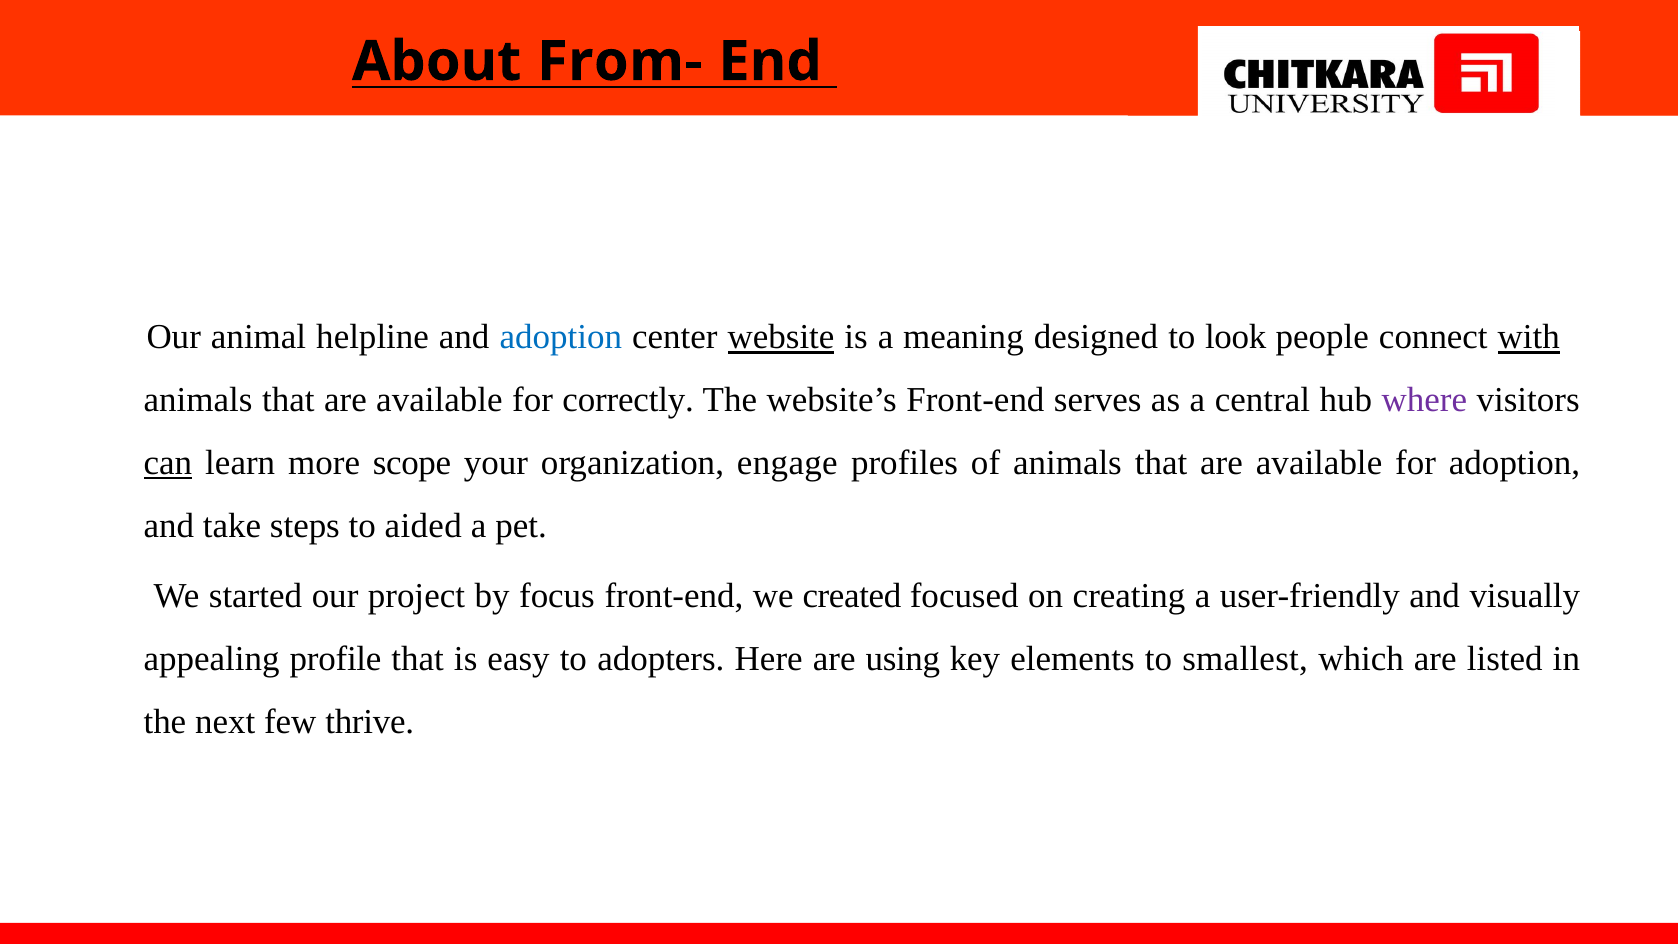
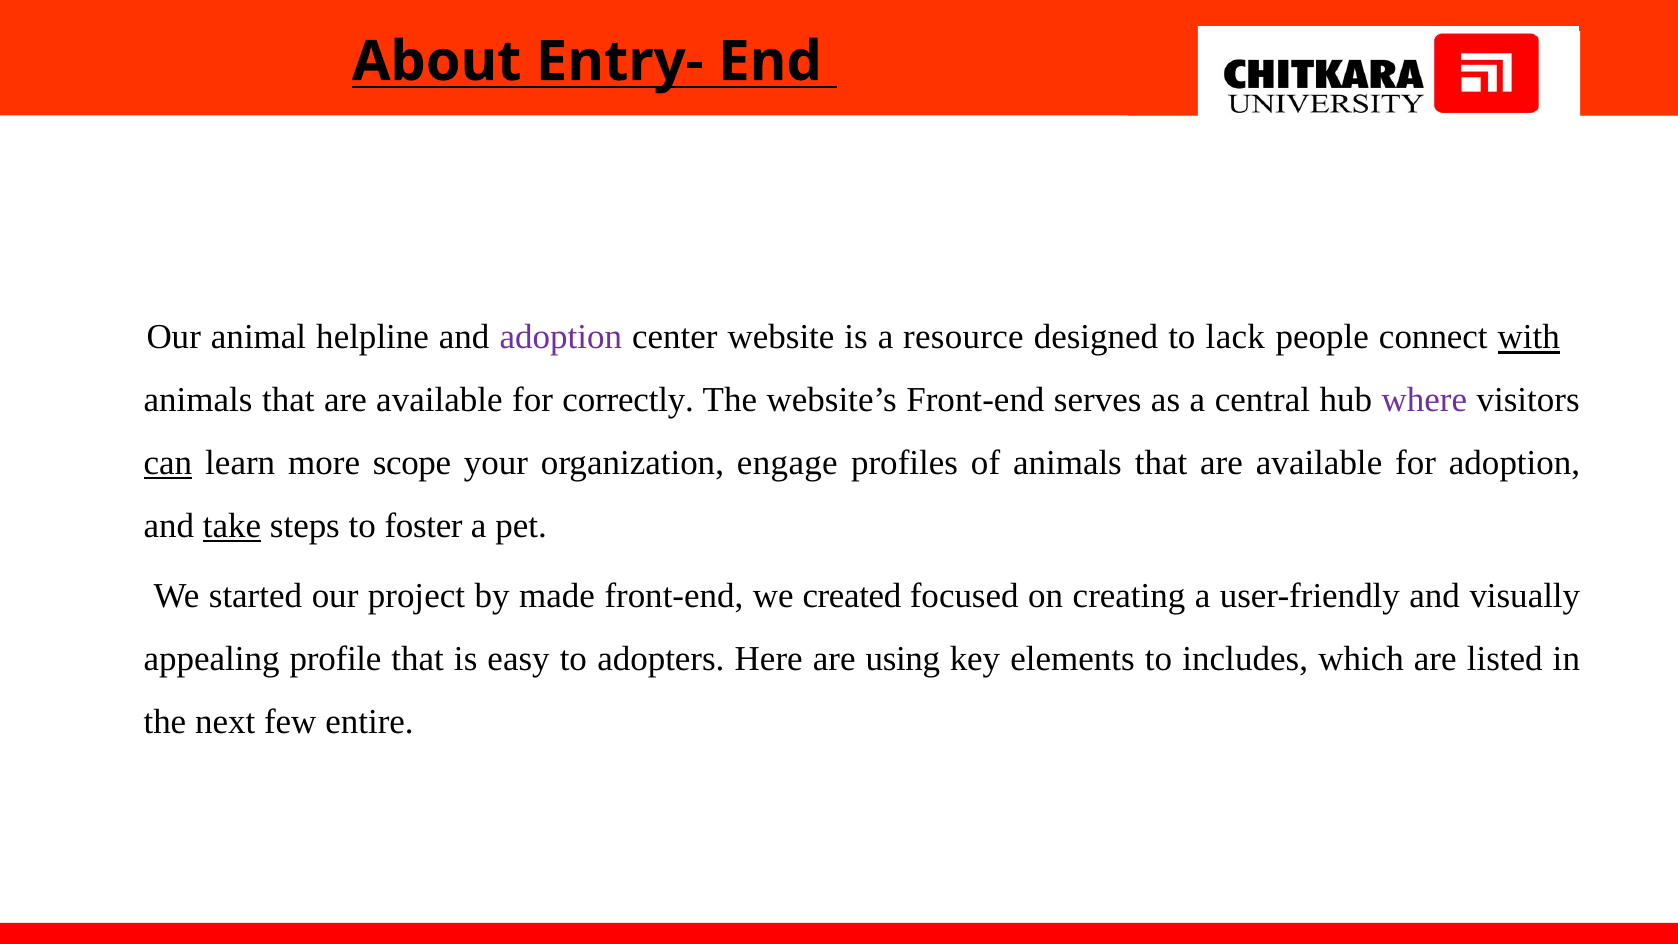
From-: From- -> Entry-
adoption at (561, 337) colour: blue -> purple
website underline: present -> none
meaning: meaning -> resource
look: look -> lack
take underline: none -> present
aided: aided -> foster
focus: focus -> made
smallest: smallest -> includes
thrive: thrive -> entire
